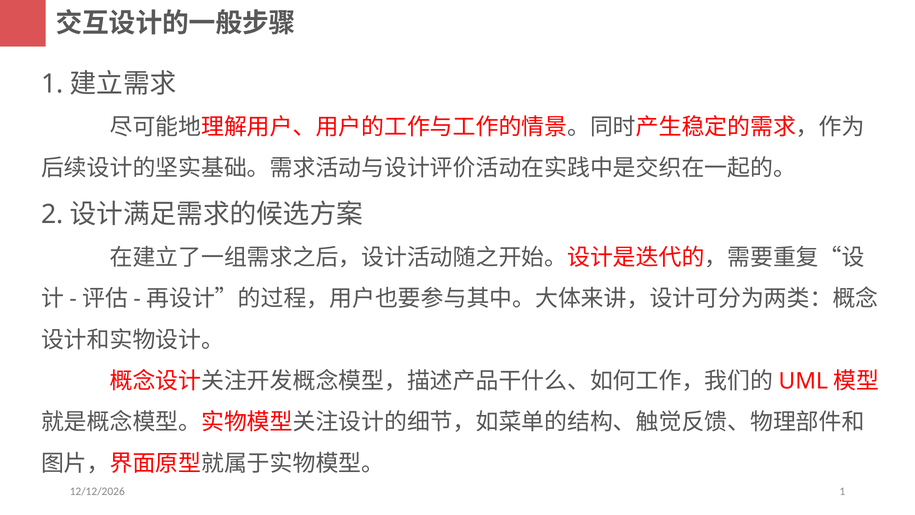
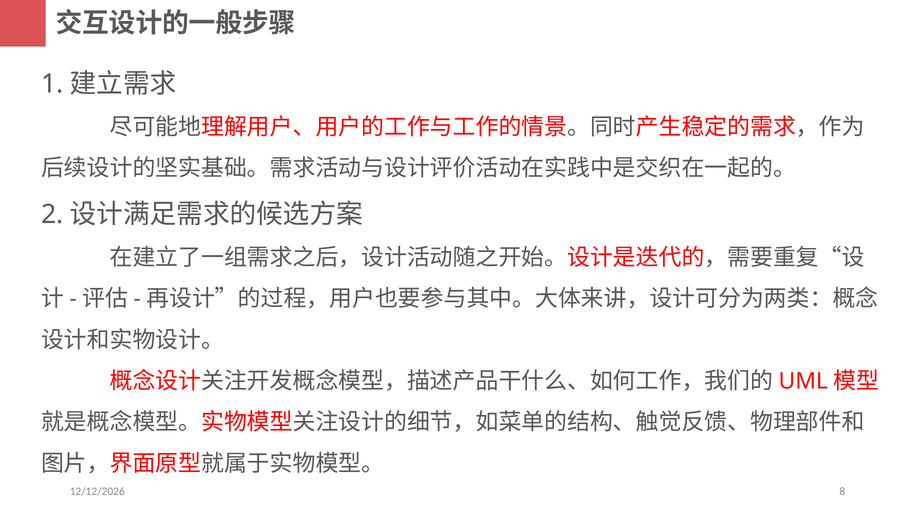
1 at (842, 491): 1 -> 8
